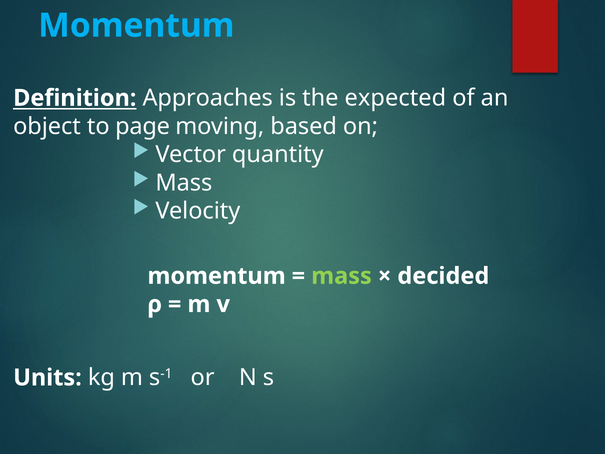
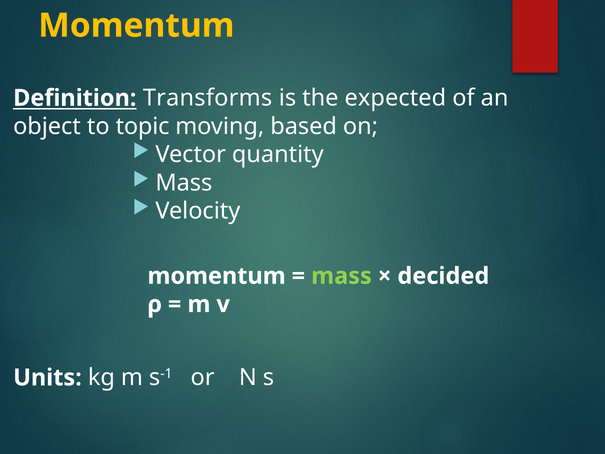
Momentum at (136, 26) colour: light blue -> yellow
Approaches: Approaches -> Transforms
page: page -> topic
